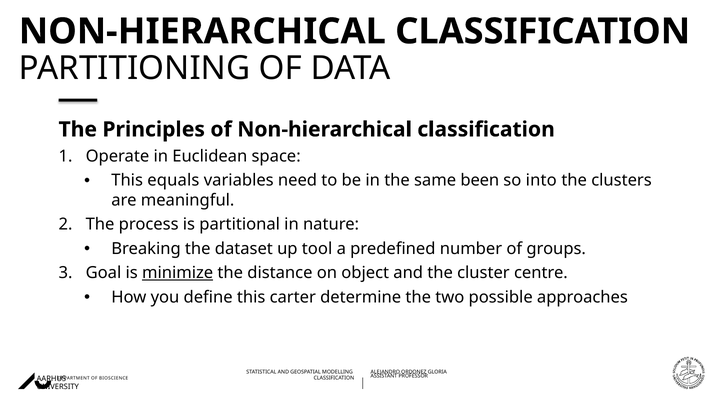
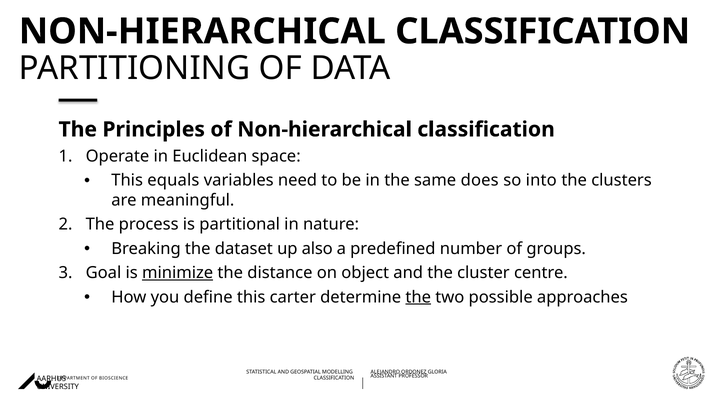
been: been -> does
tool: tool -> also
the at (418, 297) underline: none -> present
